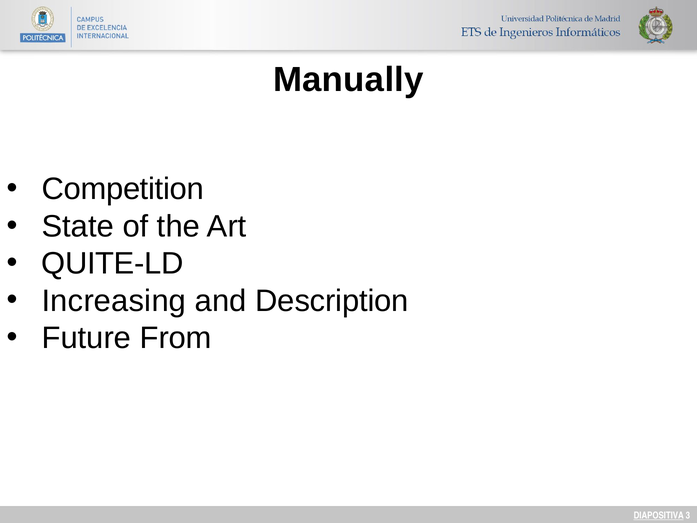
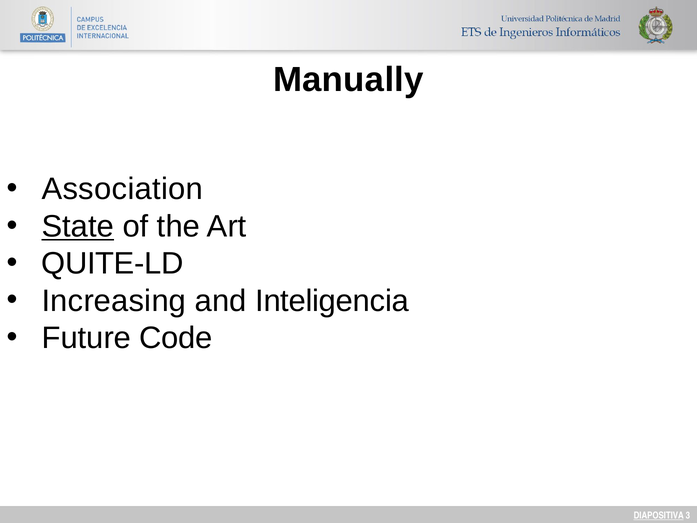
Competition: Competition -> Association
State underline: none -> present
Description: Description -> Inteligencia
From: From -> Code
